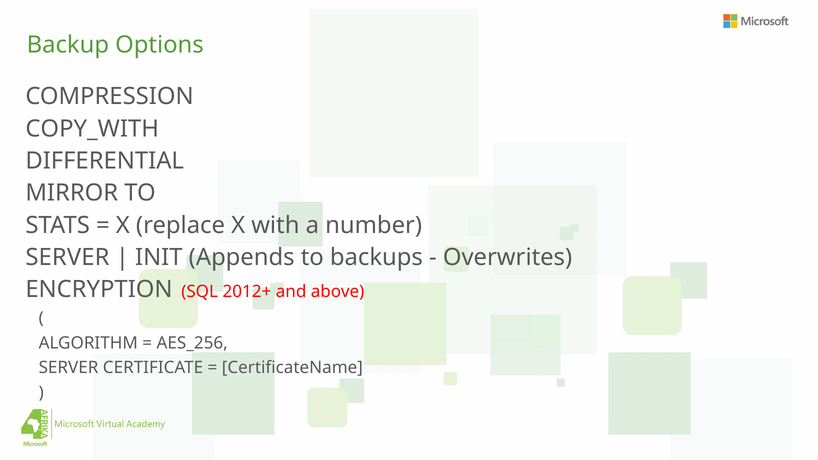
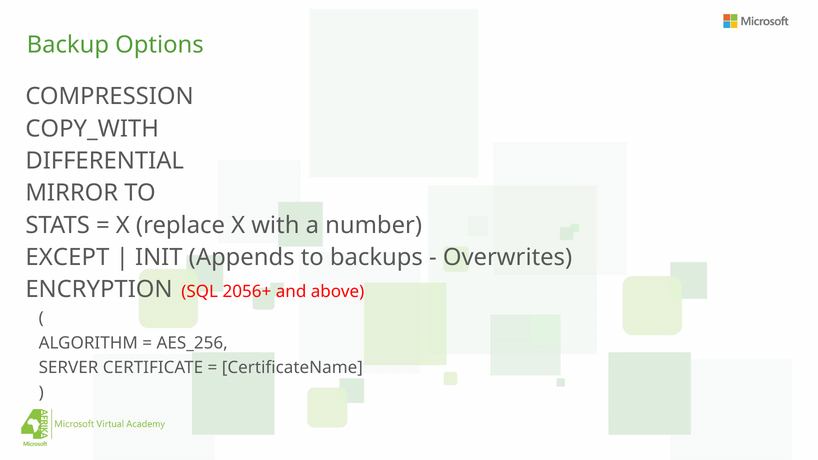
SERVER at (67, 257): SERVER -> EXCEPT
2012+: 2012+ -> 2056+
